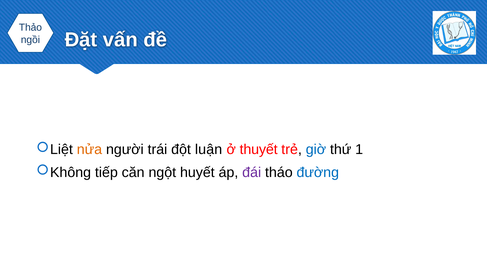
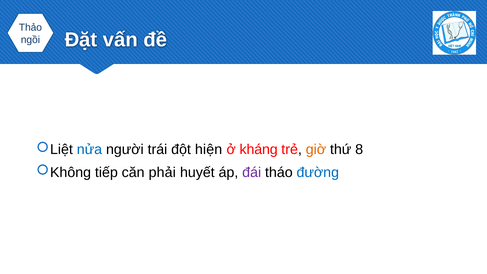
nửa colour: orange -> blue
luận: luận -> hiện
thuyết: thuyết -> kháng
giờ colour: blue -> orange
1: 1 -> 8
ngột: ngột -> phải
